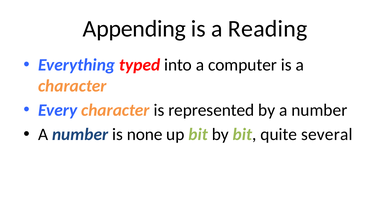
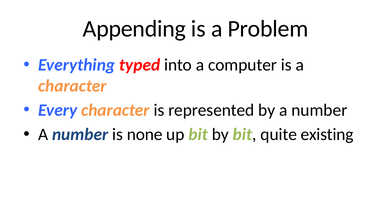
Reading: Reading -> Problem
several: several -> existing
